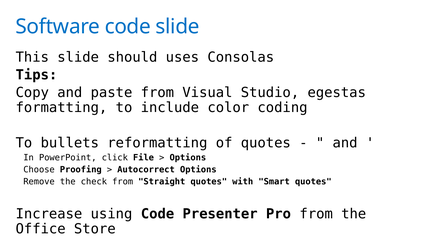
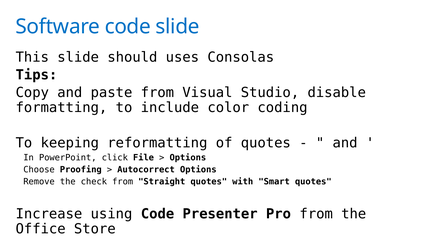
egestas: egestas -> disable
bullets: bullets -> keeping
